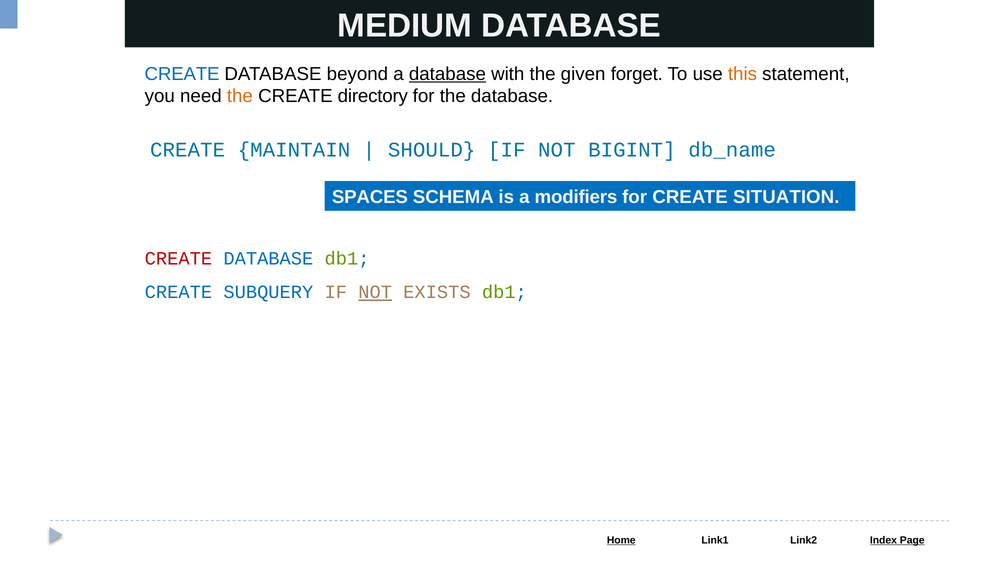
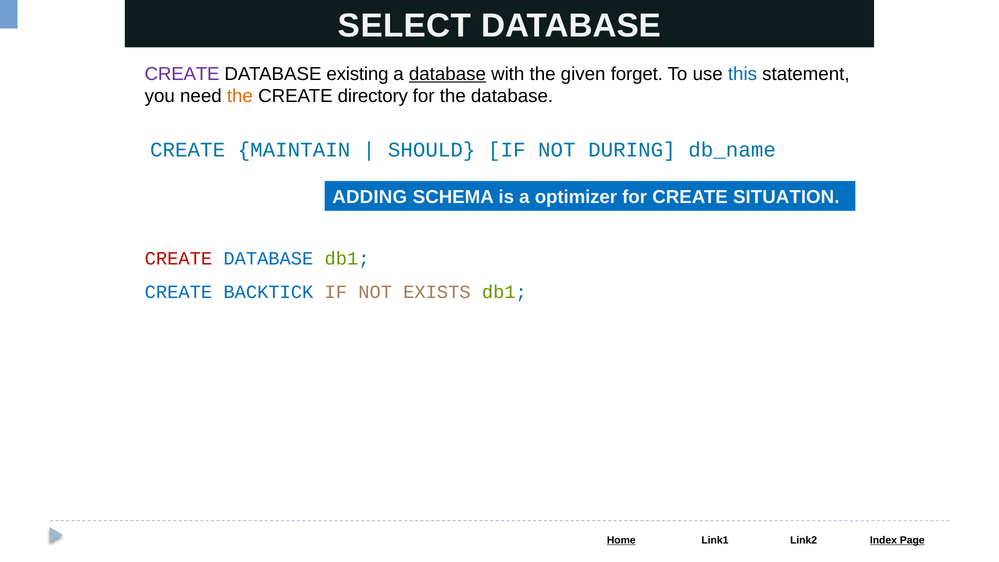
MEDIUM: MEDIUM -> SELECT
CREATE at (182, 74) colour: blue -> purple
beyond: beyond -> existing
this colour: orange -> blue
BIGINT: BIGINT -> DURING
SPACES: SPACES -> ADDING
modifiers: modifiers -> optimizer
SUBQUERY: SUBQUERY -> BACKTICK
NOT at (375, 292) underline: present -> none
